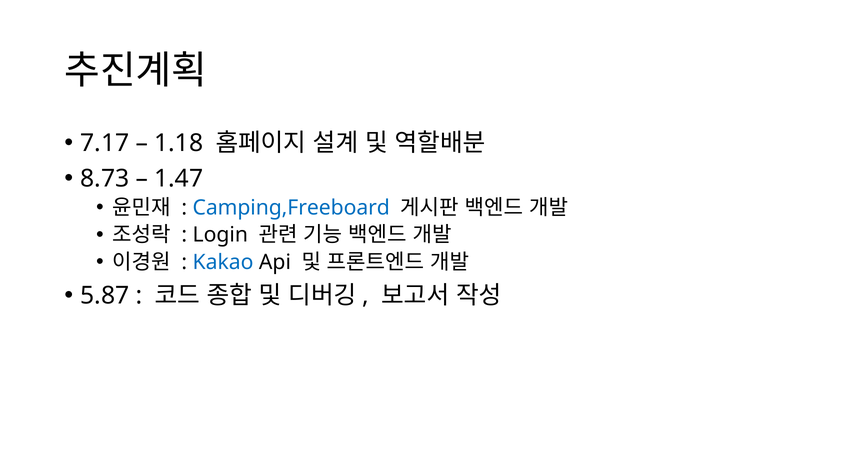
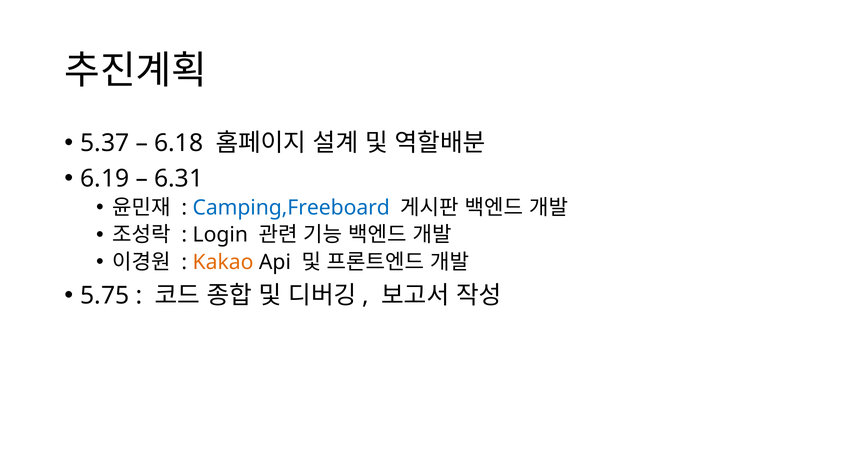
7.17: 7.17 -> 5.37
1.18: 1.18 -> 6.18
8.73: 8.73 -> 6.19
1.47: 1.47 -> 6.31
Kakao colour: blue -> orange
5.87: 5.87 -> 5.75
